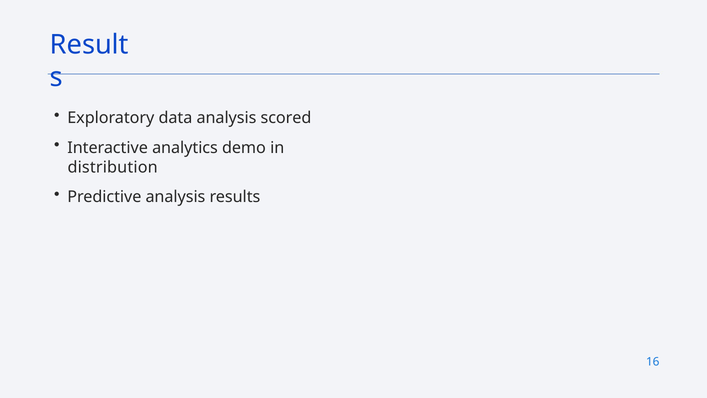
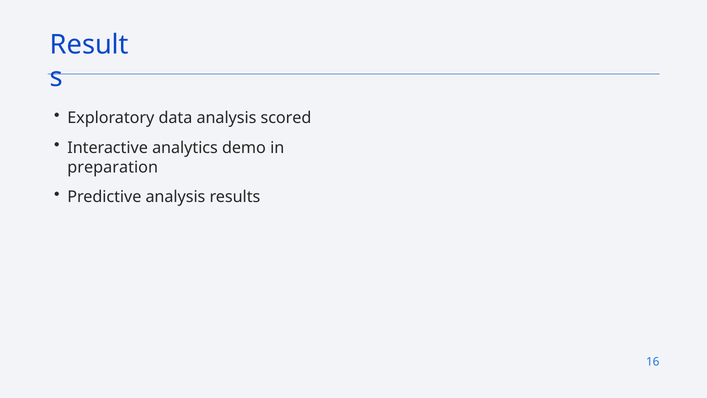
distribution: distribution -> preparation
